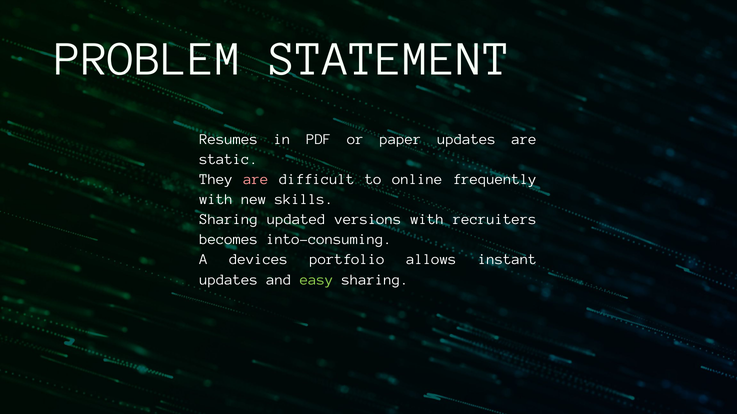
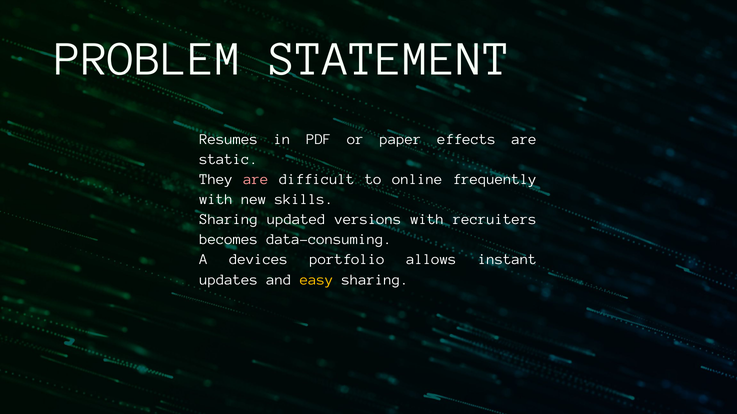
paper updates: updates -> effects
into-consuming: into-consuming -> data-consuming
easy colour: light green -> yellow
